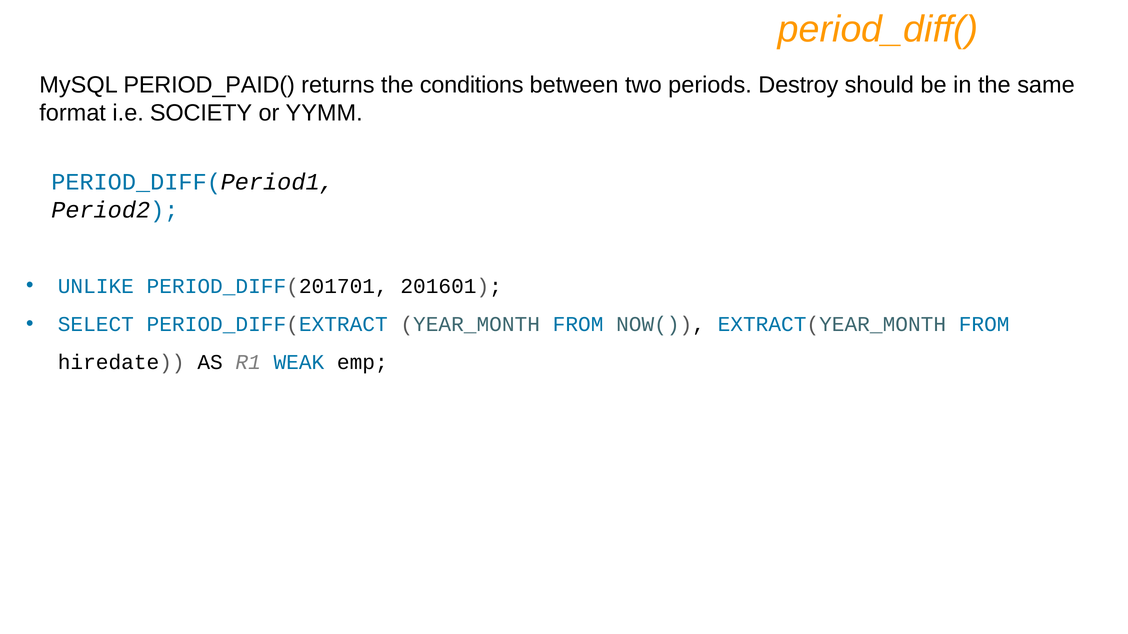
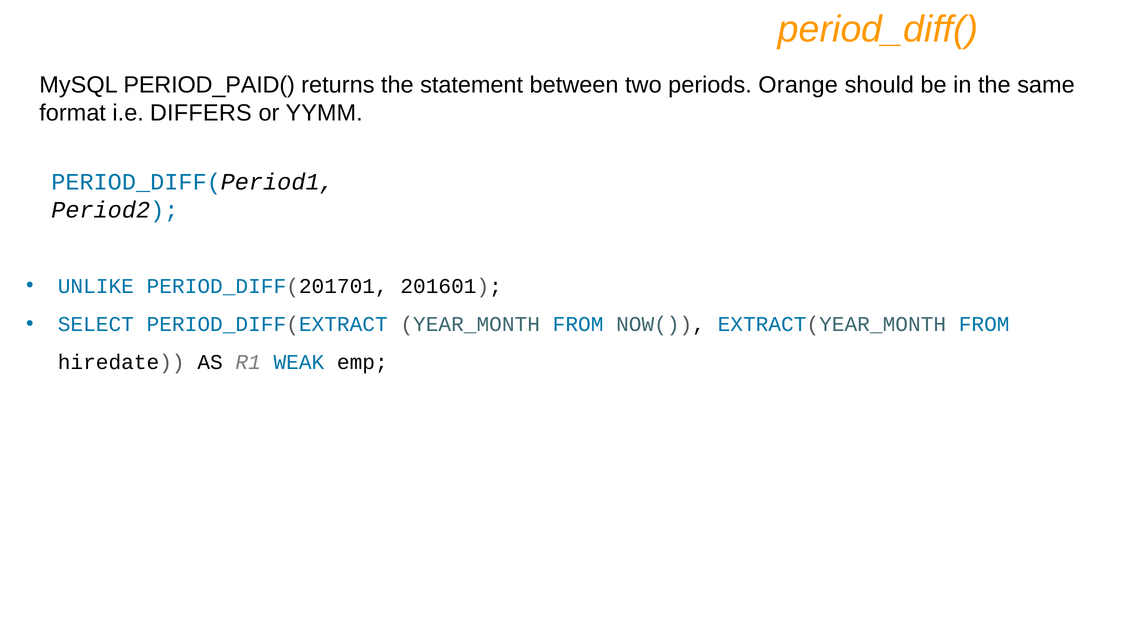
conditions: conditions -> statement
Destroy: Destroy -> Orange
SOCIETY: SOCIETY -> DIFFERS
